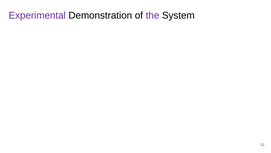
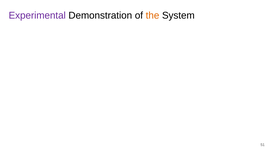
the colour: purple -> orange
